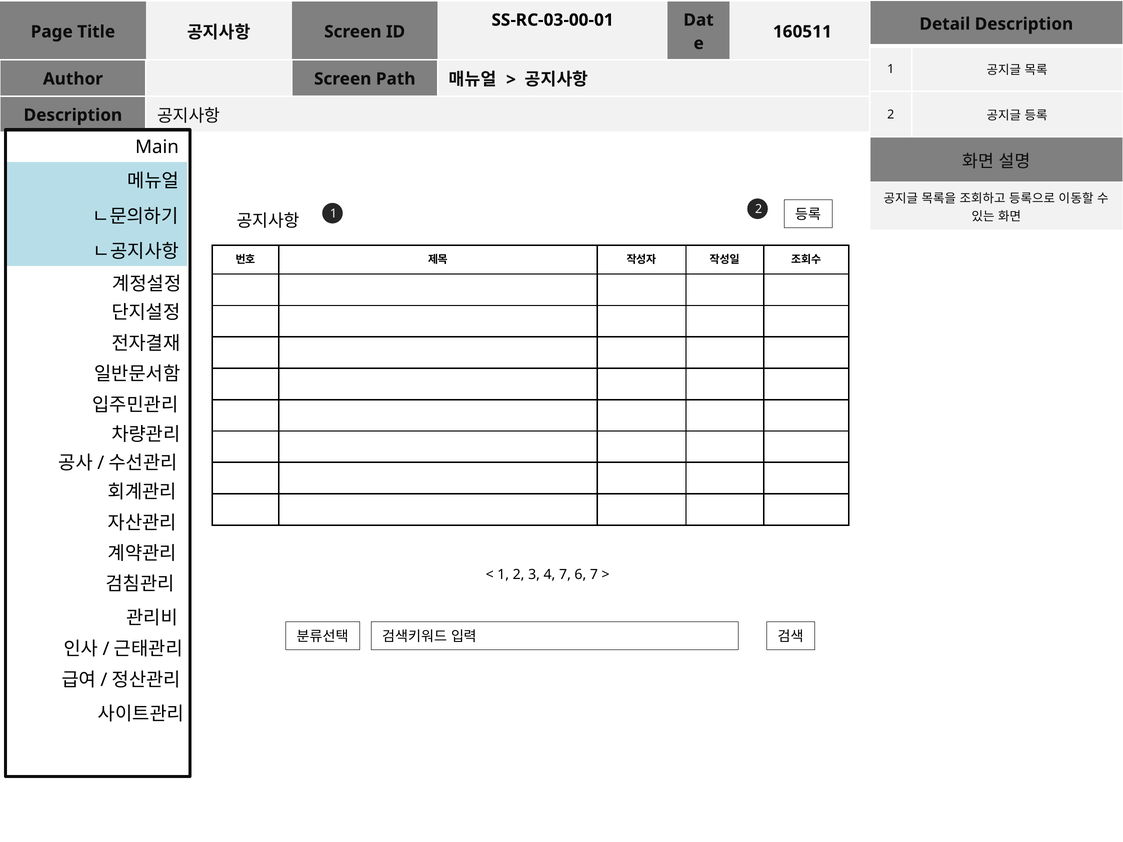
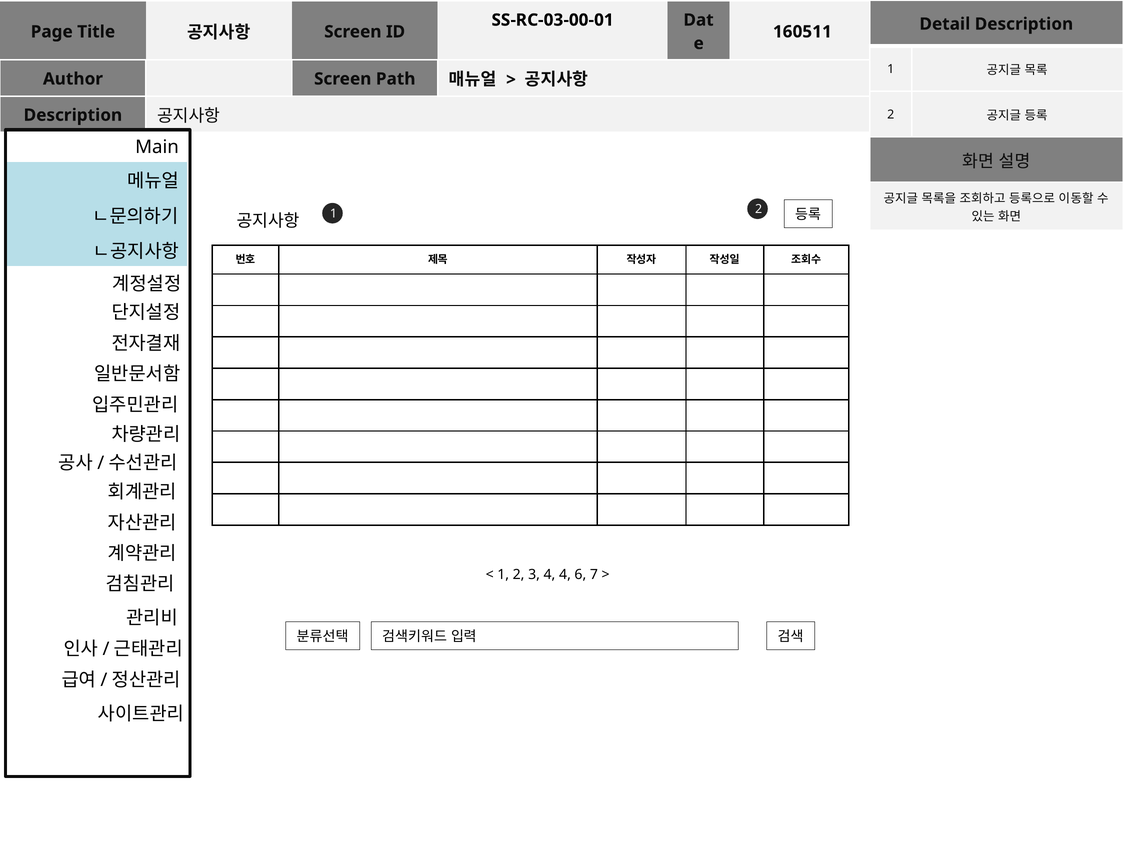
4 7: 7 -> 4
